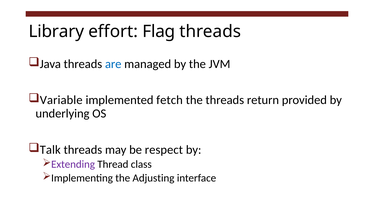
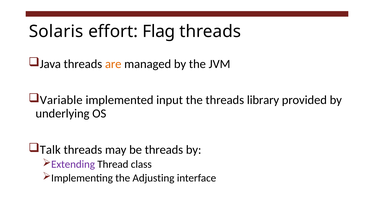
Library: Library -> Solaris
are colour: blue -> orange
fetch: fetch -> input
return: return -> library
be respect: respect -> threads
